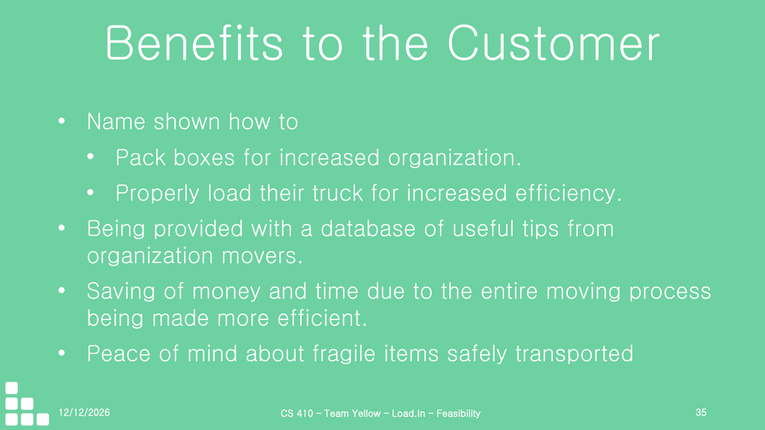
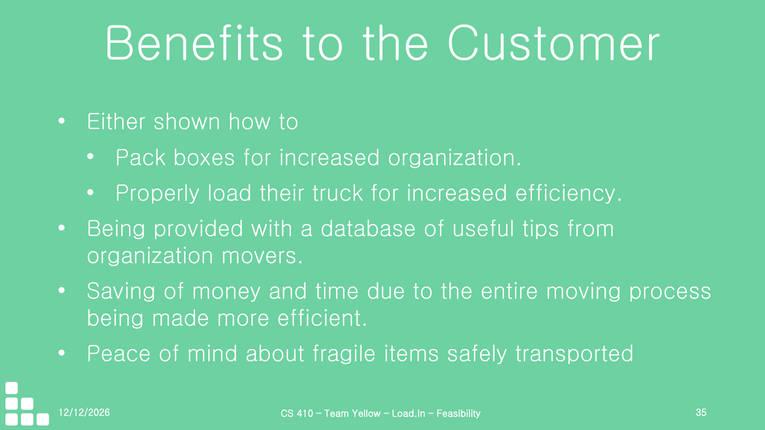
Name: Name -> Either
